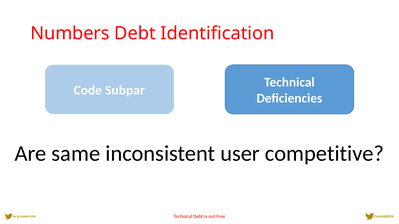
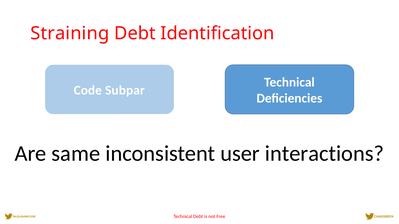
Numbers: Numbers -> Straining
competitive: competitive -> interactions
